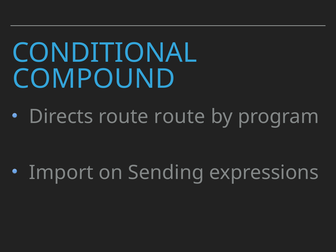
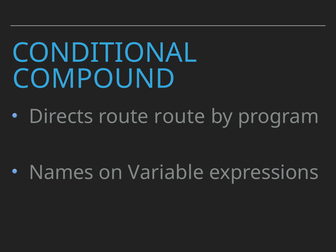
Import: Import -> Names
Sending: Sending -> Variable
